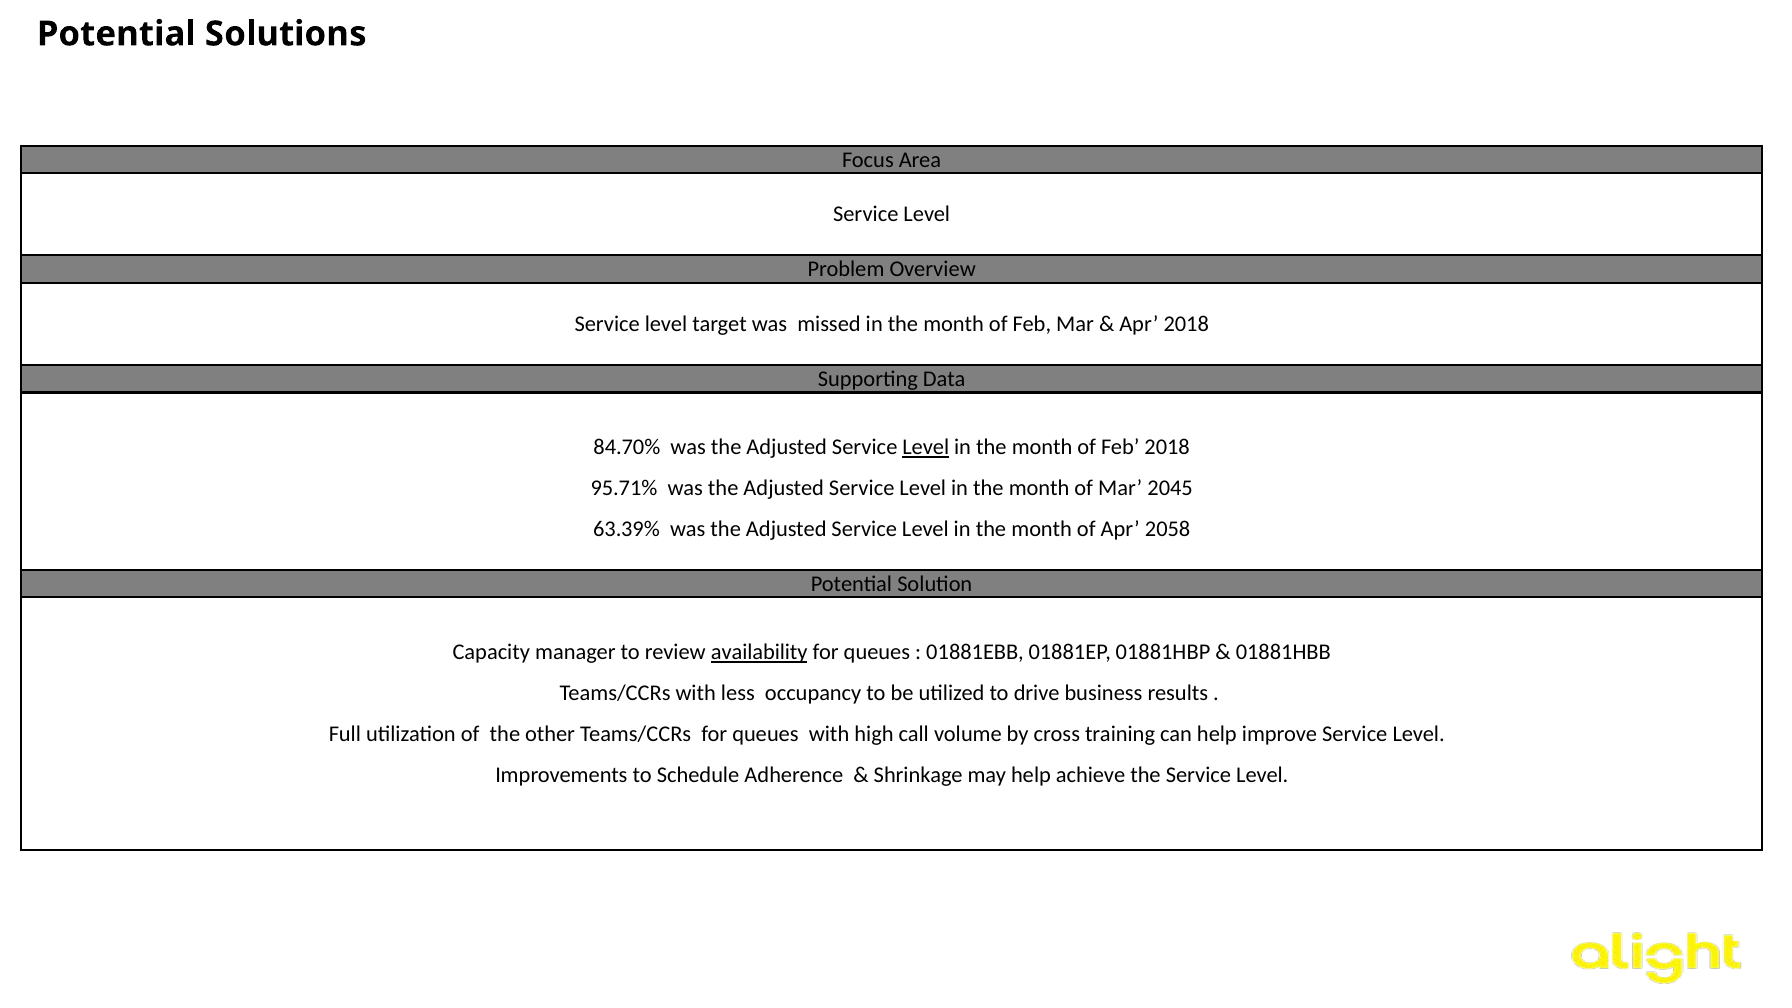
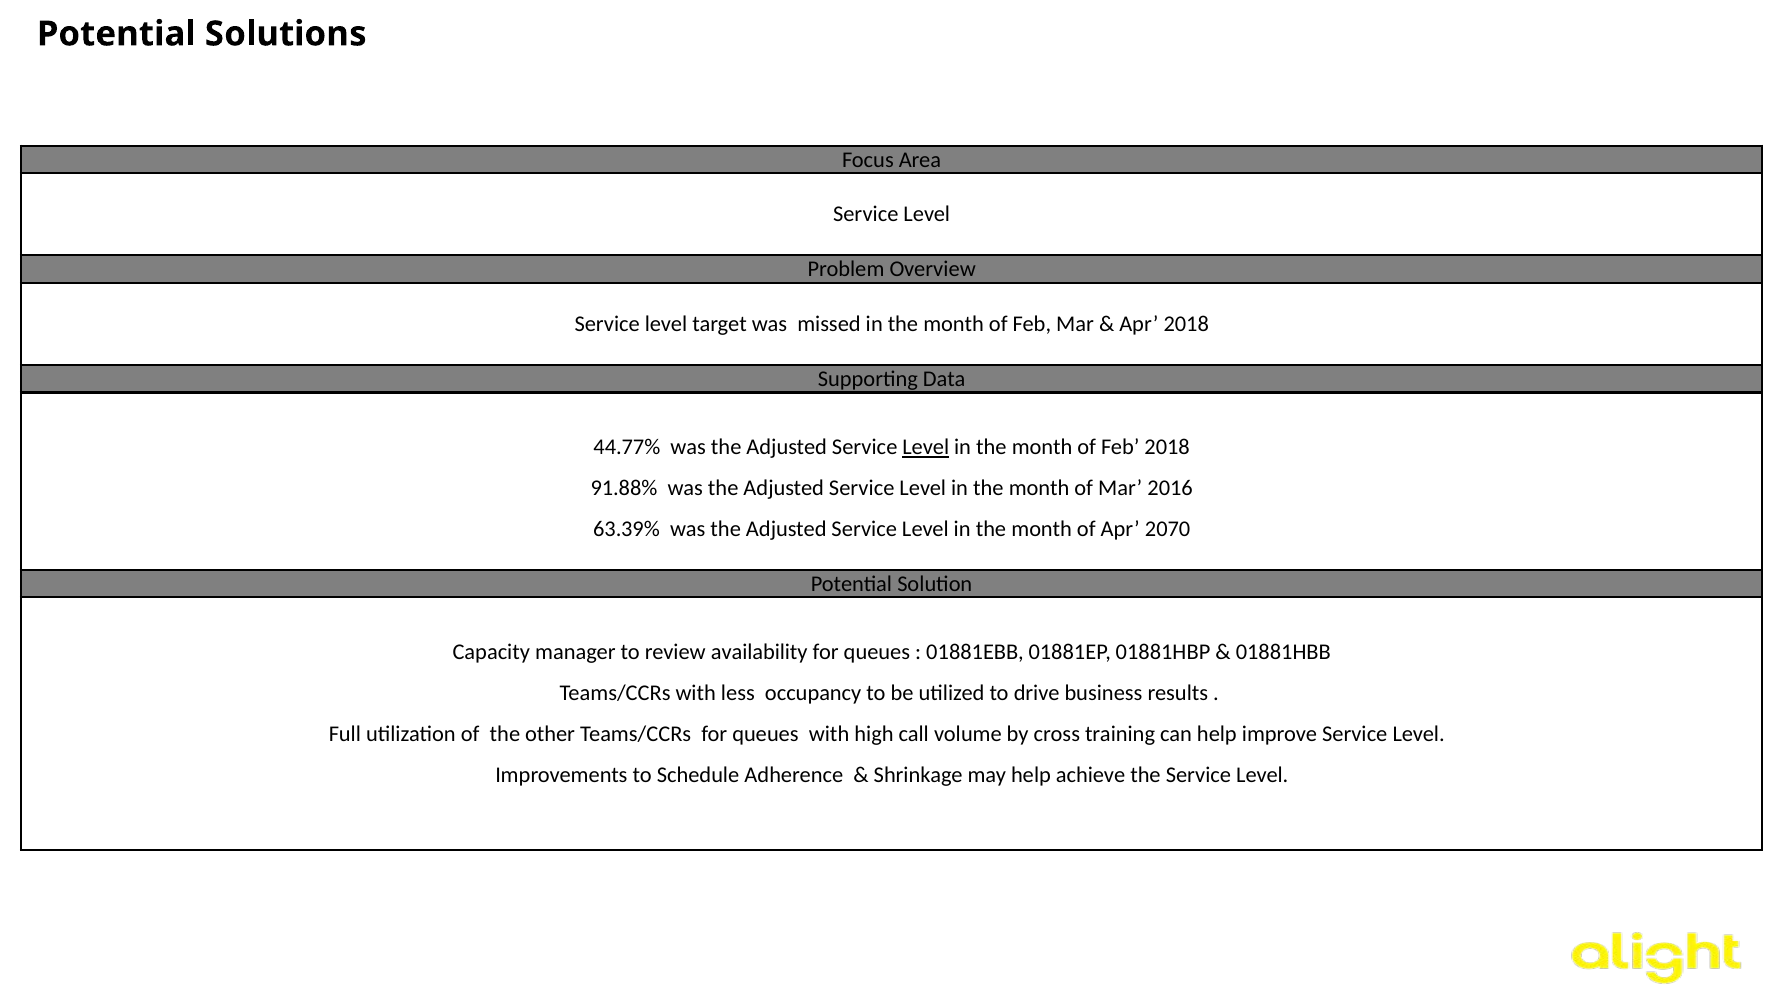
84.70%: 84.70% -> 44.77%
95.71%: 95.71% -> 91.88%
2045: 2045 -> 2016
2058: 2058 -> 2070
availability underline: present -> none
